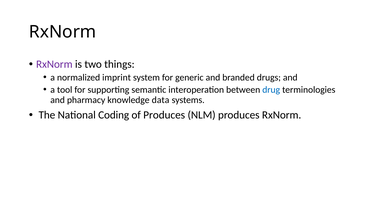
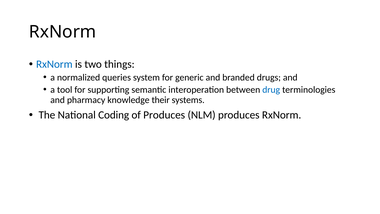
RxNorm at (54, 64) colour: purple -> blue
imprint: imprint -> queries
data: data -> their
